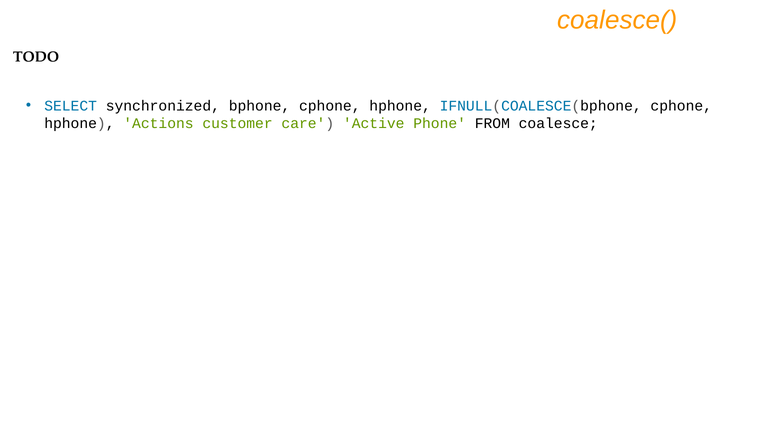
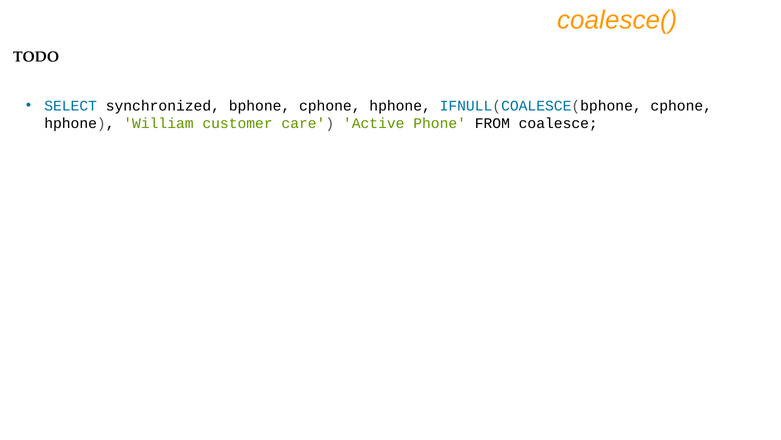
Actions: Actions -> William
